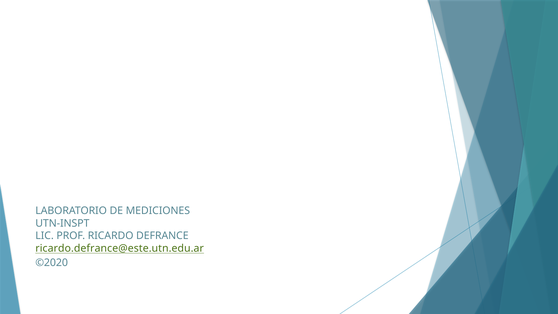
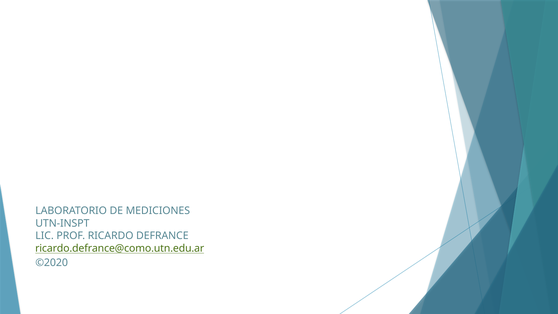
ricardo.defrance@este.utn.edu.ar: ricardo.defrance@este.utn.edu.ar -> ricardo.defrance@como.utn.edu.ar
